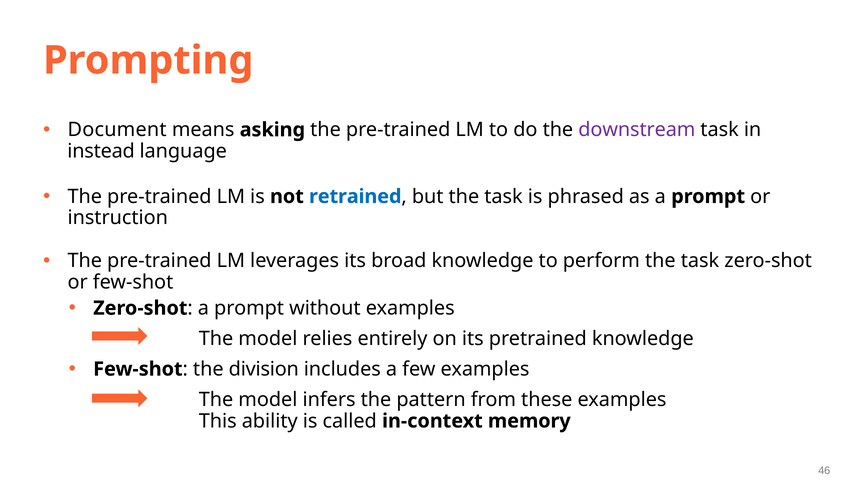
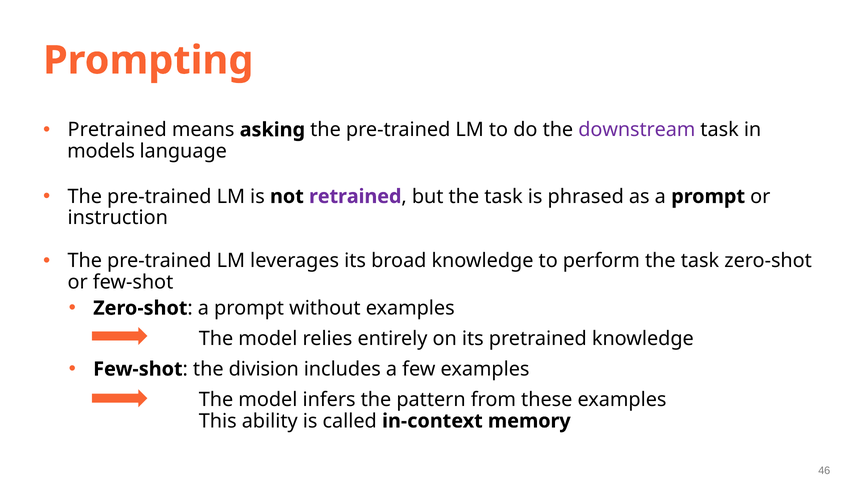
Document at (117, 130): Document -> Pretrained
instead: instead -> models
retrained colour: blue -> purple
